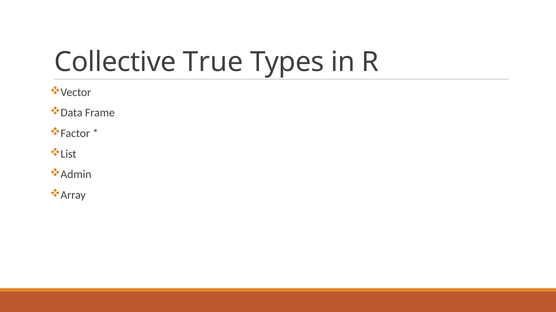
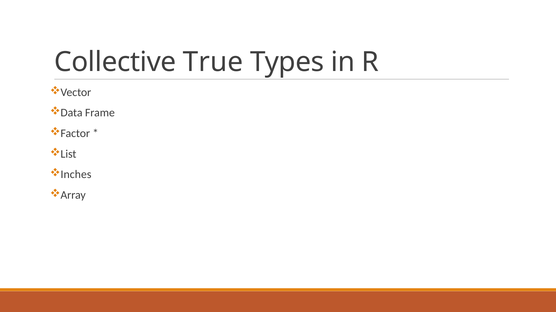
Admin: Admin -> Inches
